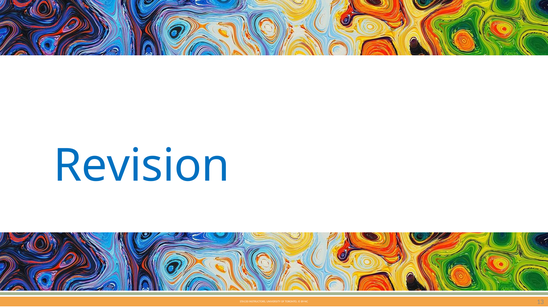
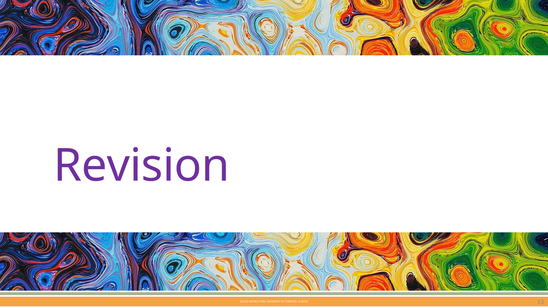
Revision colour: blue -> purple
